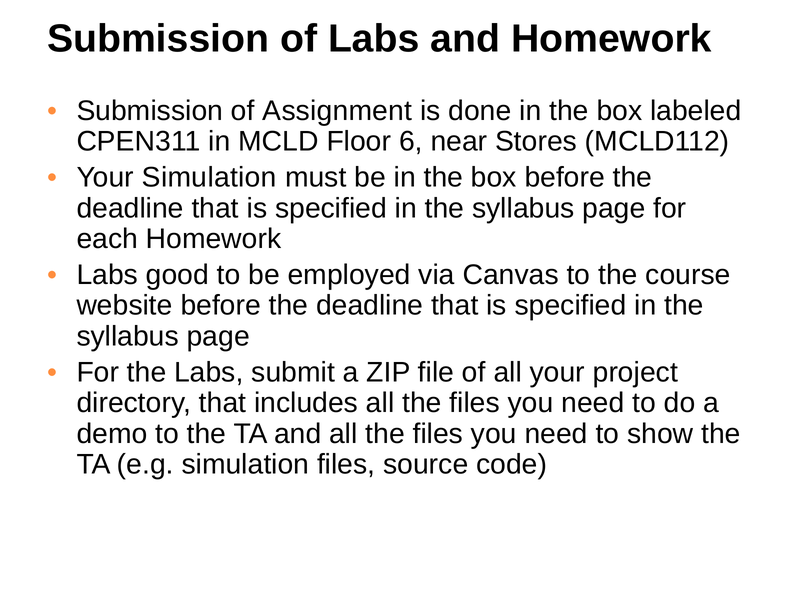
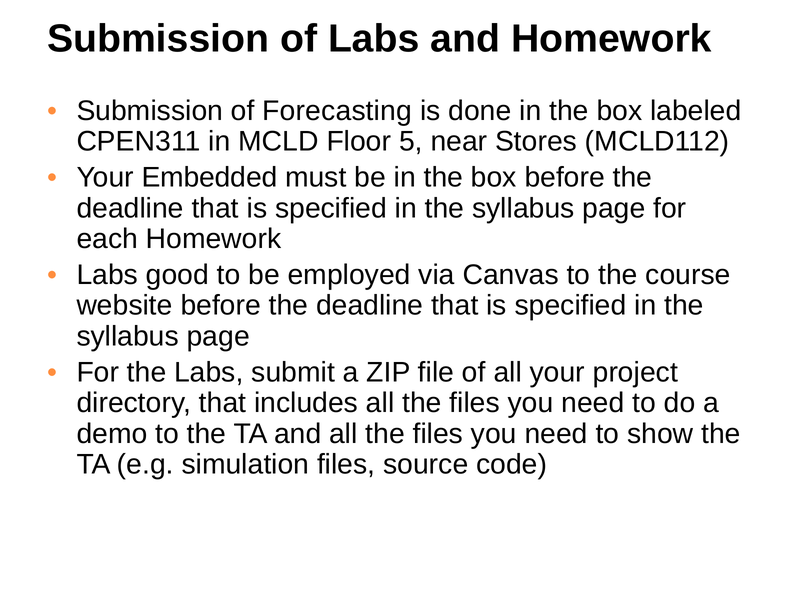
Assignment: Assignment -> Forecasting
6: 6 -> 5
Your Simulation: Simulation -> Embedded
